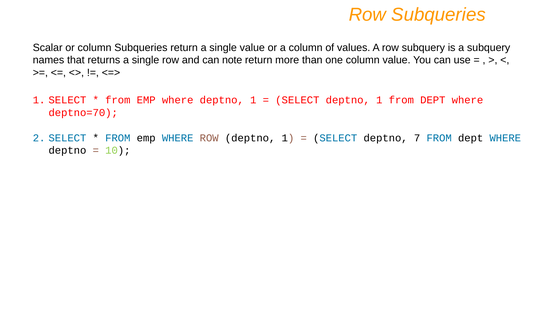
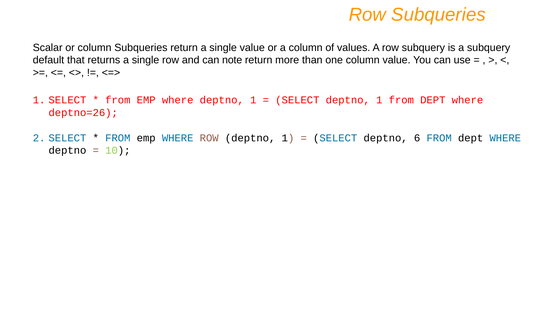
names: names -> default
deptno=70: deptno=70 -> deptno=26
7: 7 -> 6
